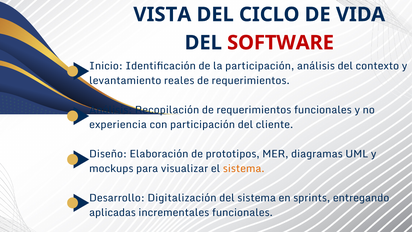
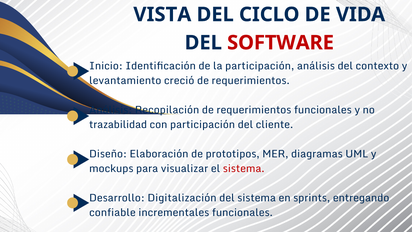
reales: reales -> creció
experiencia: experiencia -> trazabilidad
sistema at (244, 169) colour: orange -> red
aplicadas: aplicadas -> confiable
